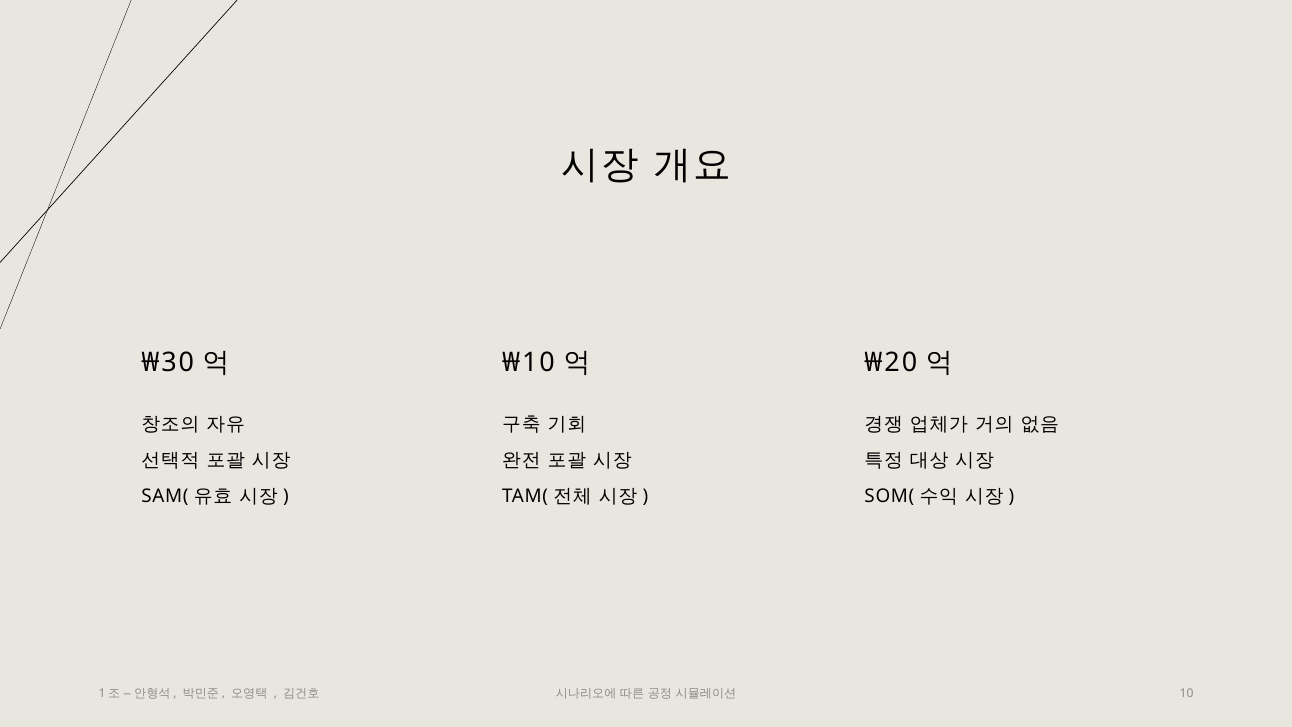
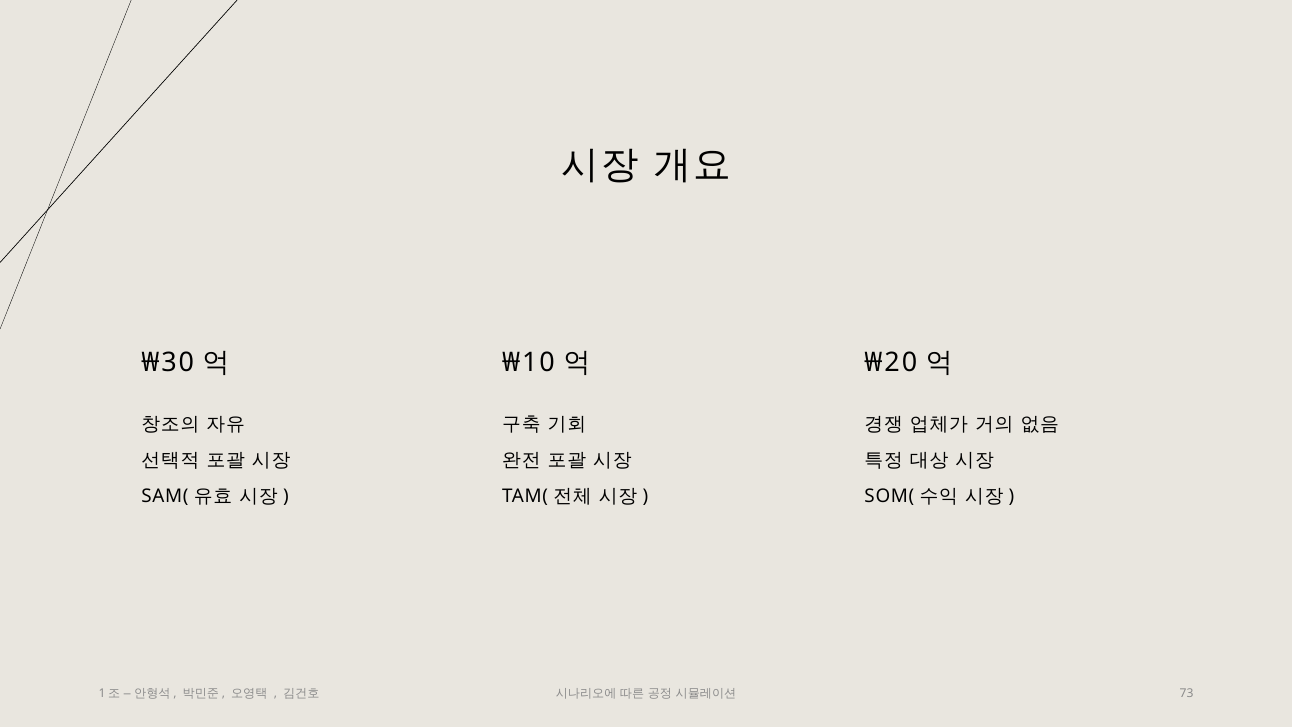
10: 10 -> 73
